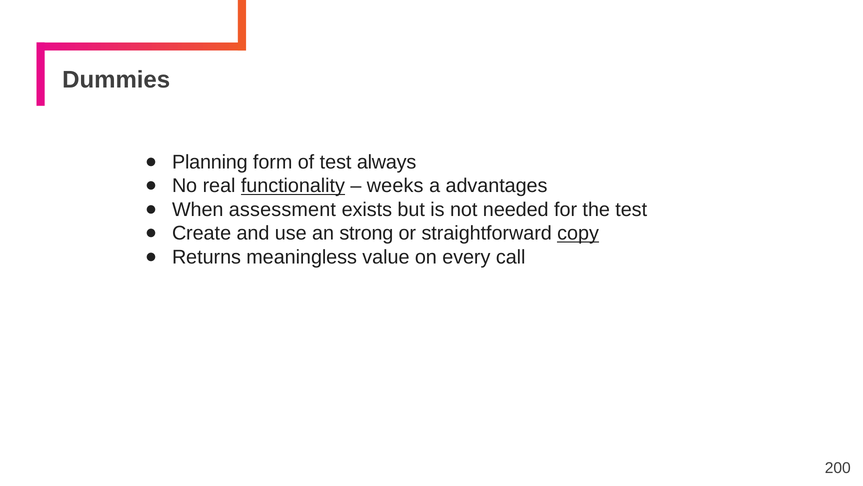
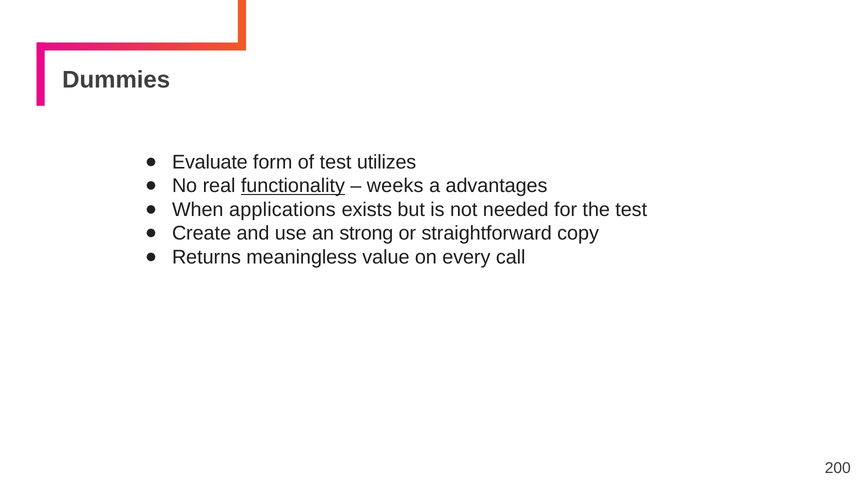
Planning: Planning -> Evaluate
always: always -> utilizes
assessment: assessment -> applications
copy underline: present -> none
